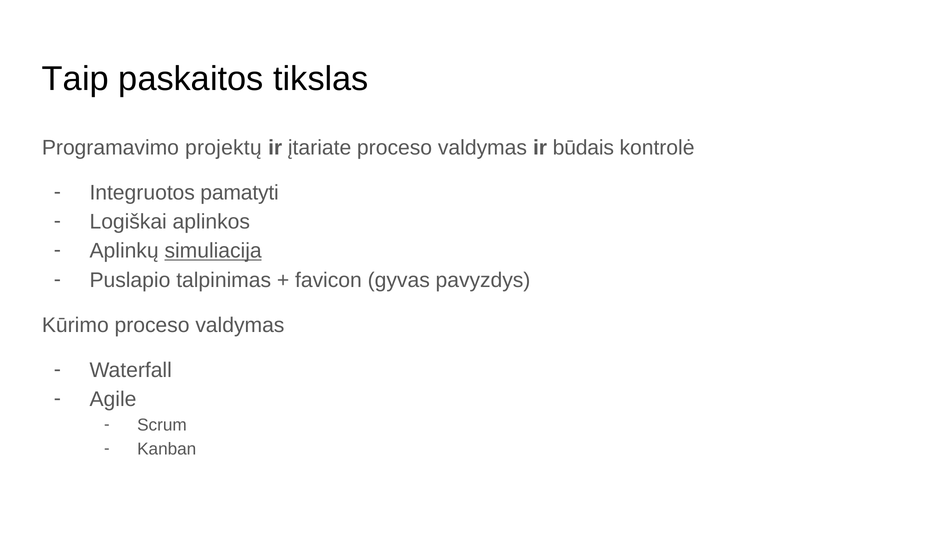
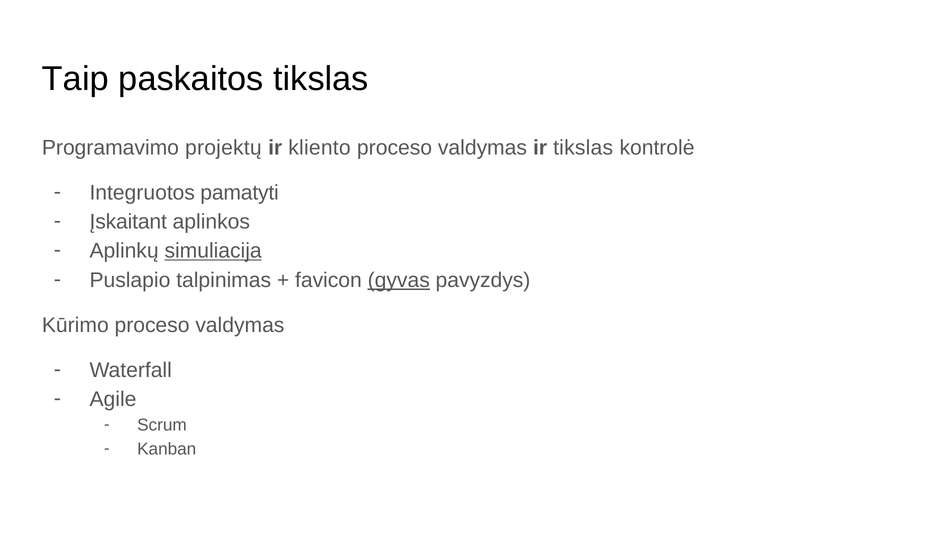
įtariate: įtariate -> kliento
ir būdais: būdais -> tikslas
Logiškai: Logiškai -> Įskaitant
gyvas underline: none -> present
